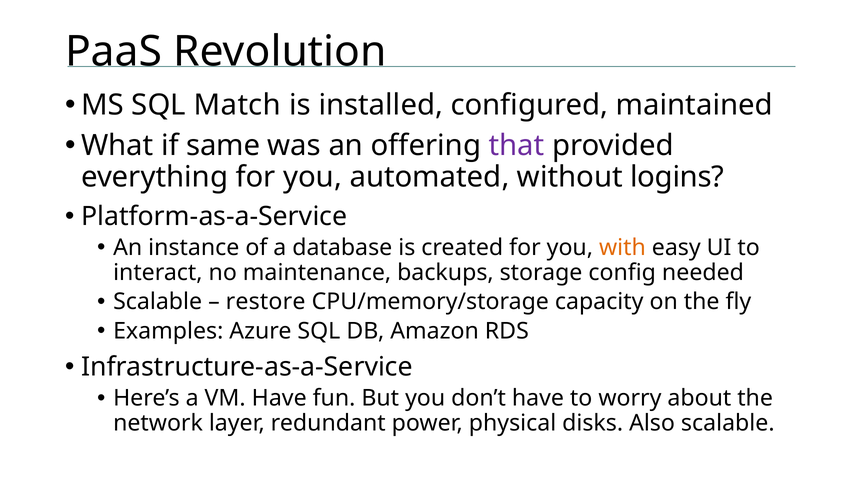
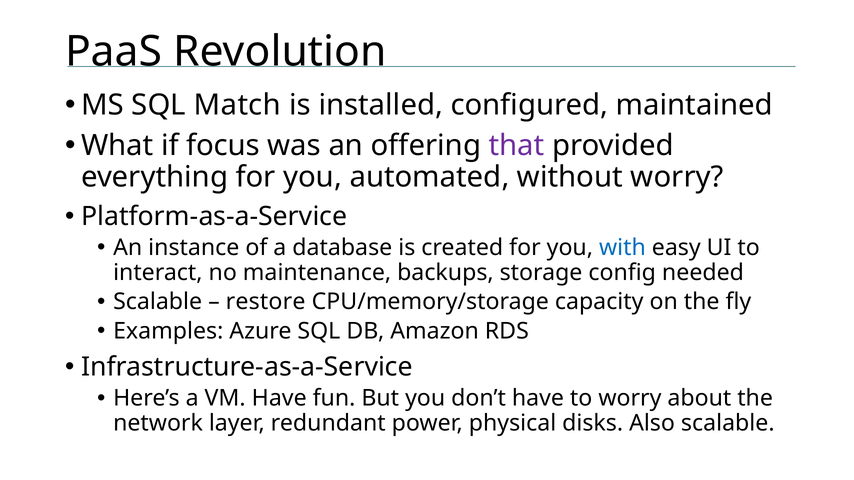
same: same -> focus
without logins: logins -> worry
with colour: orange -> blue
